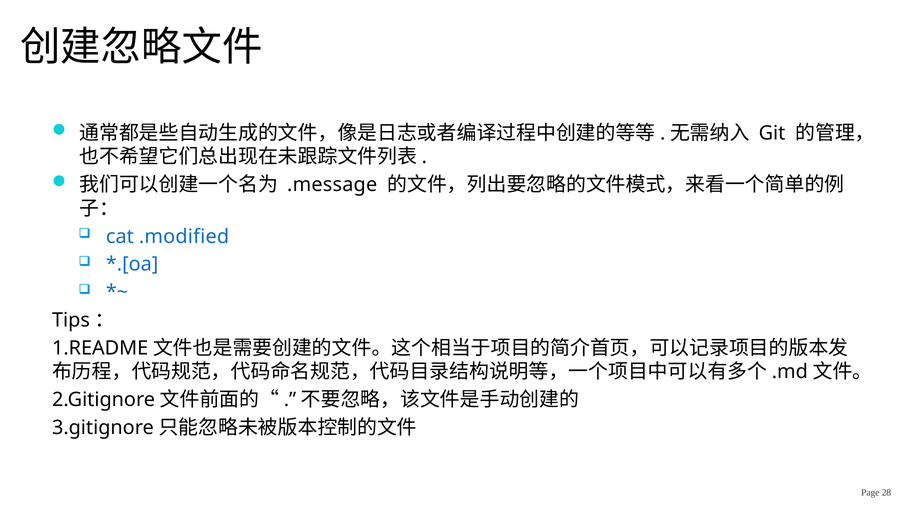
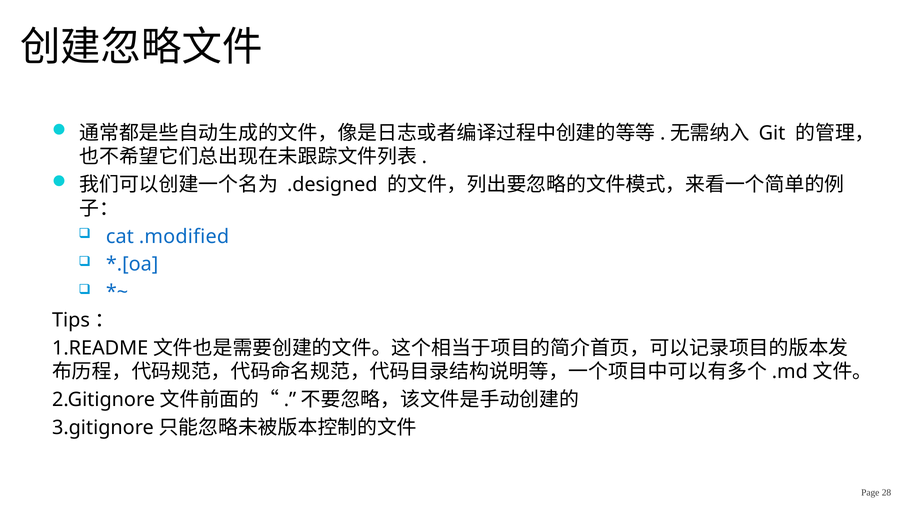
.message: .message -> .designed
